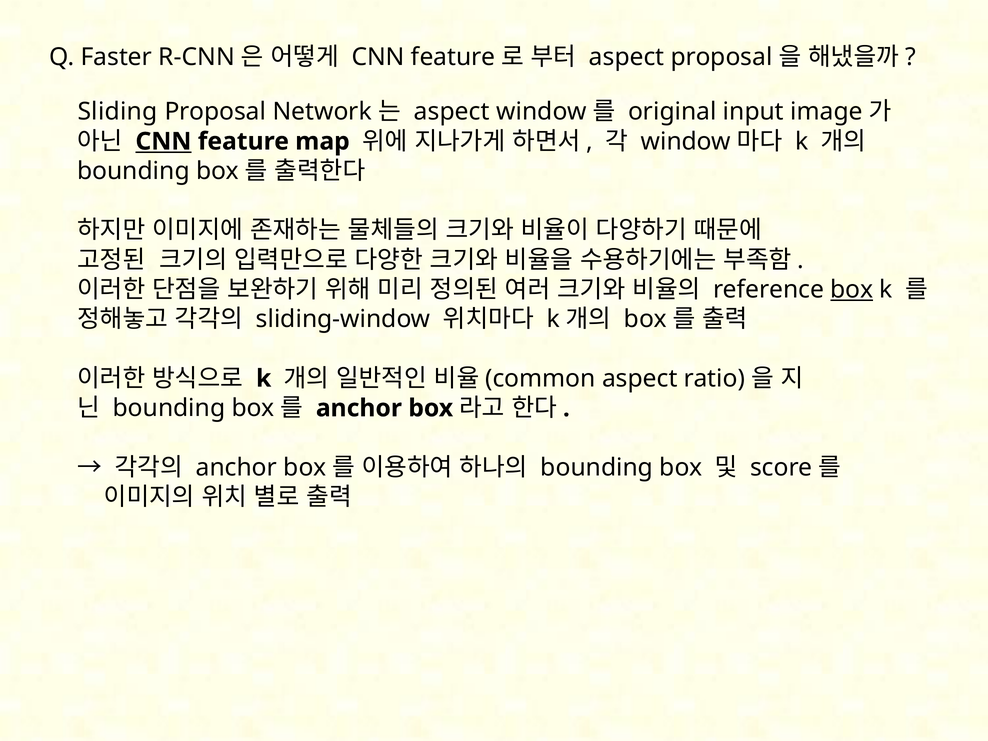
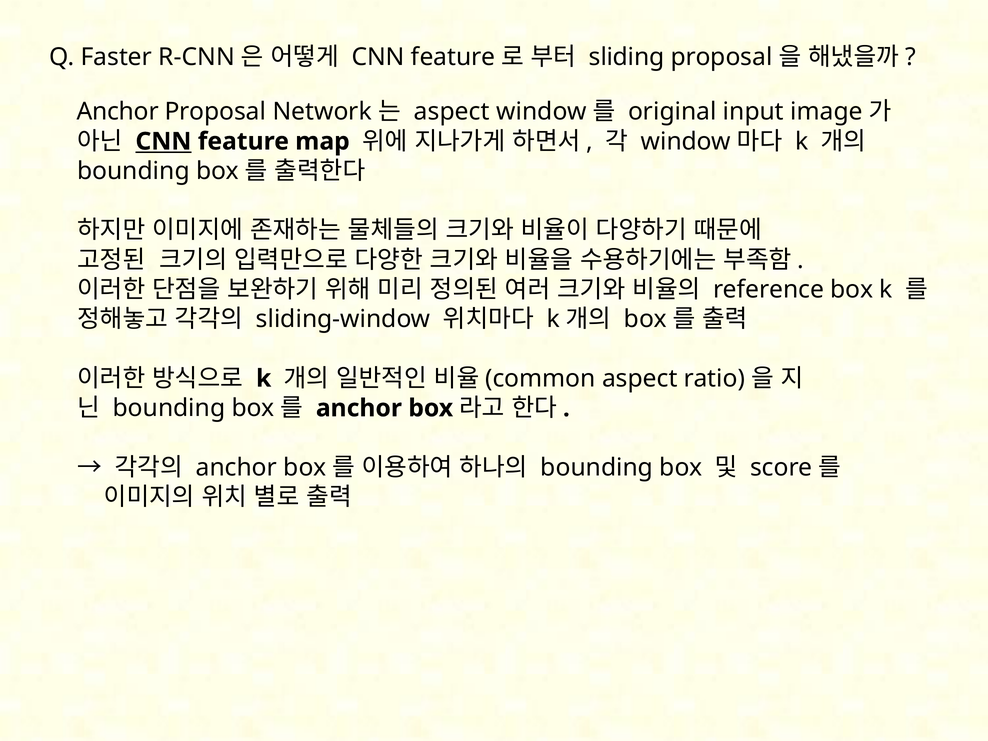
aspect at (627, 57): aspect -> sliding
Sliding at (117, 112): Sliding -> Anchor
box at (852, 290) underline: present -> none
